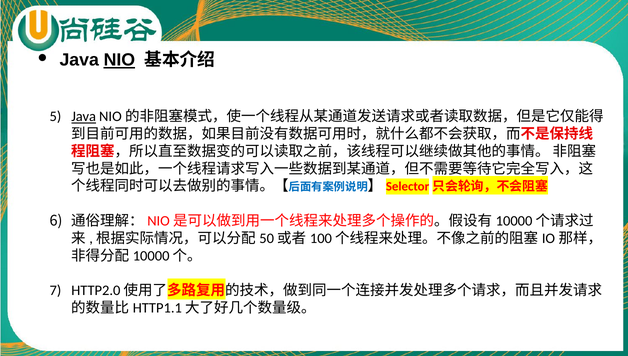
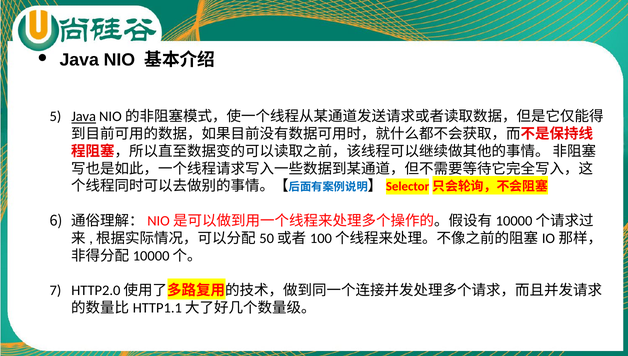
NIO underline: present -> none
